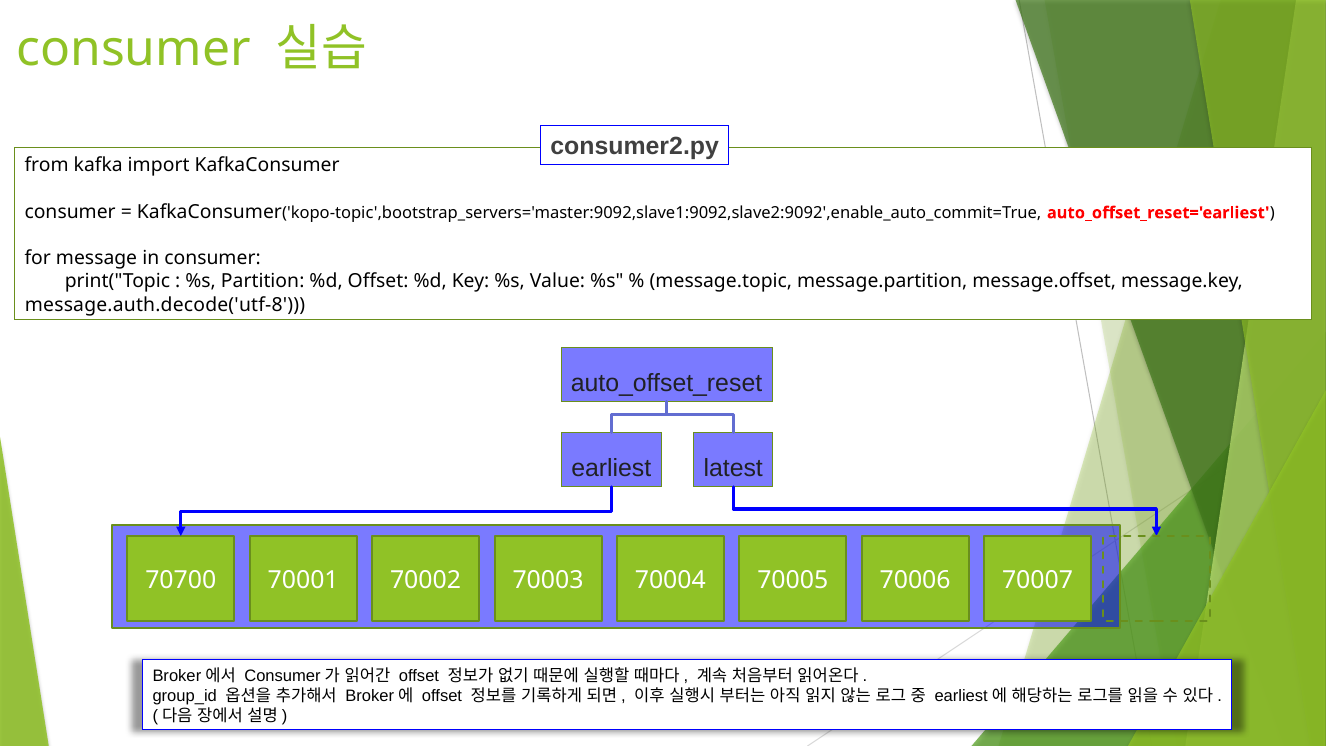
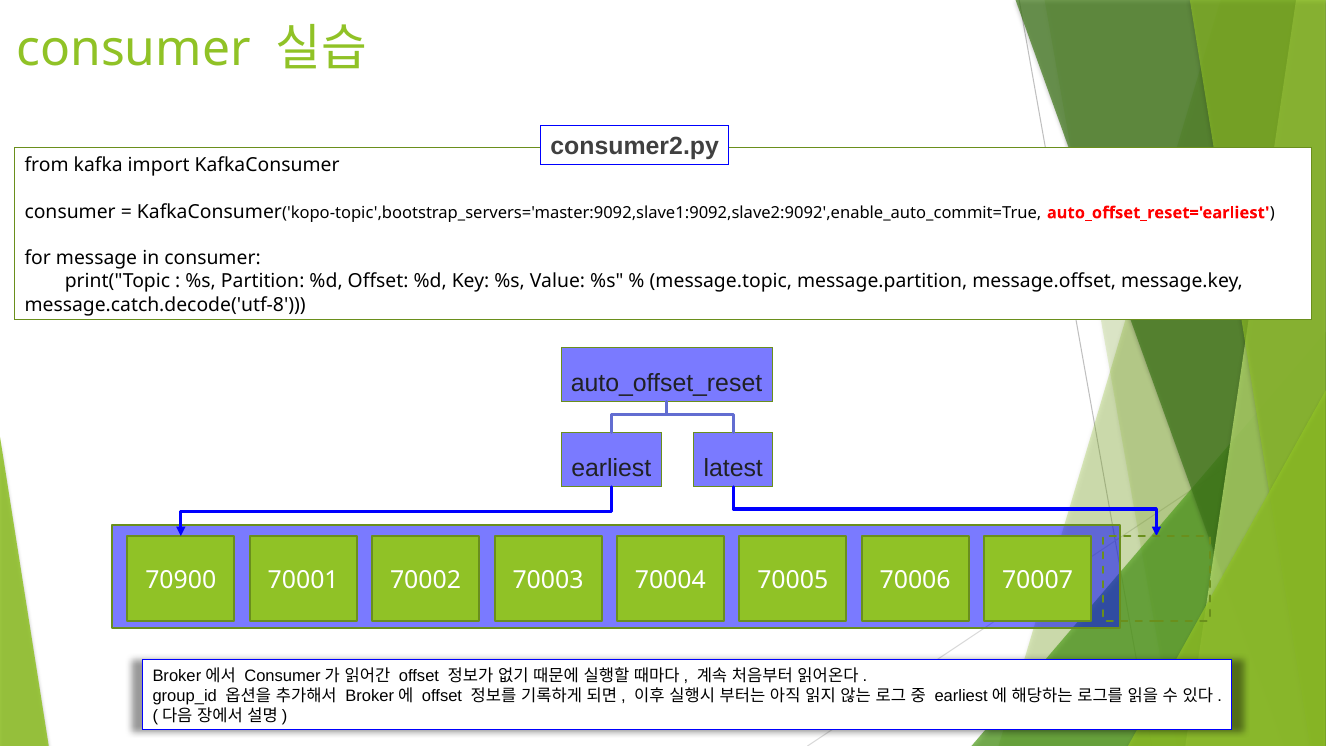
message.auth.decode('utf-8: message.auth.decode('utf-8 -> message.catch.decode('utf-8
70700: 70700 -> 70900
